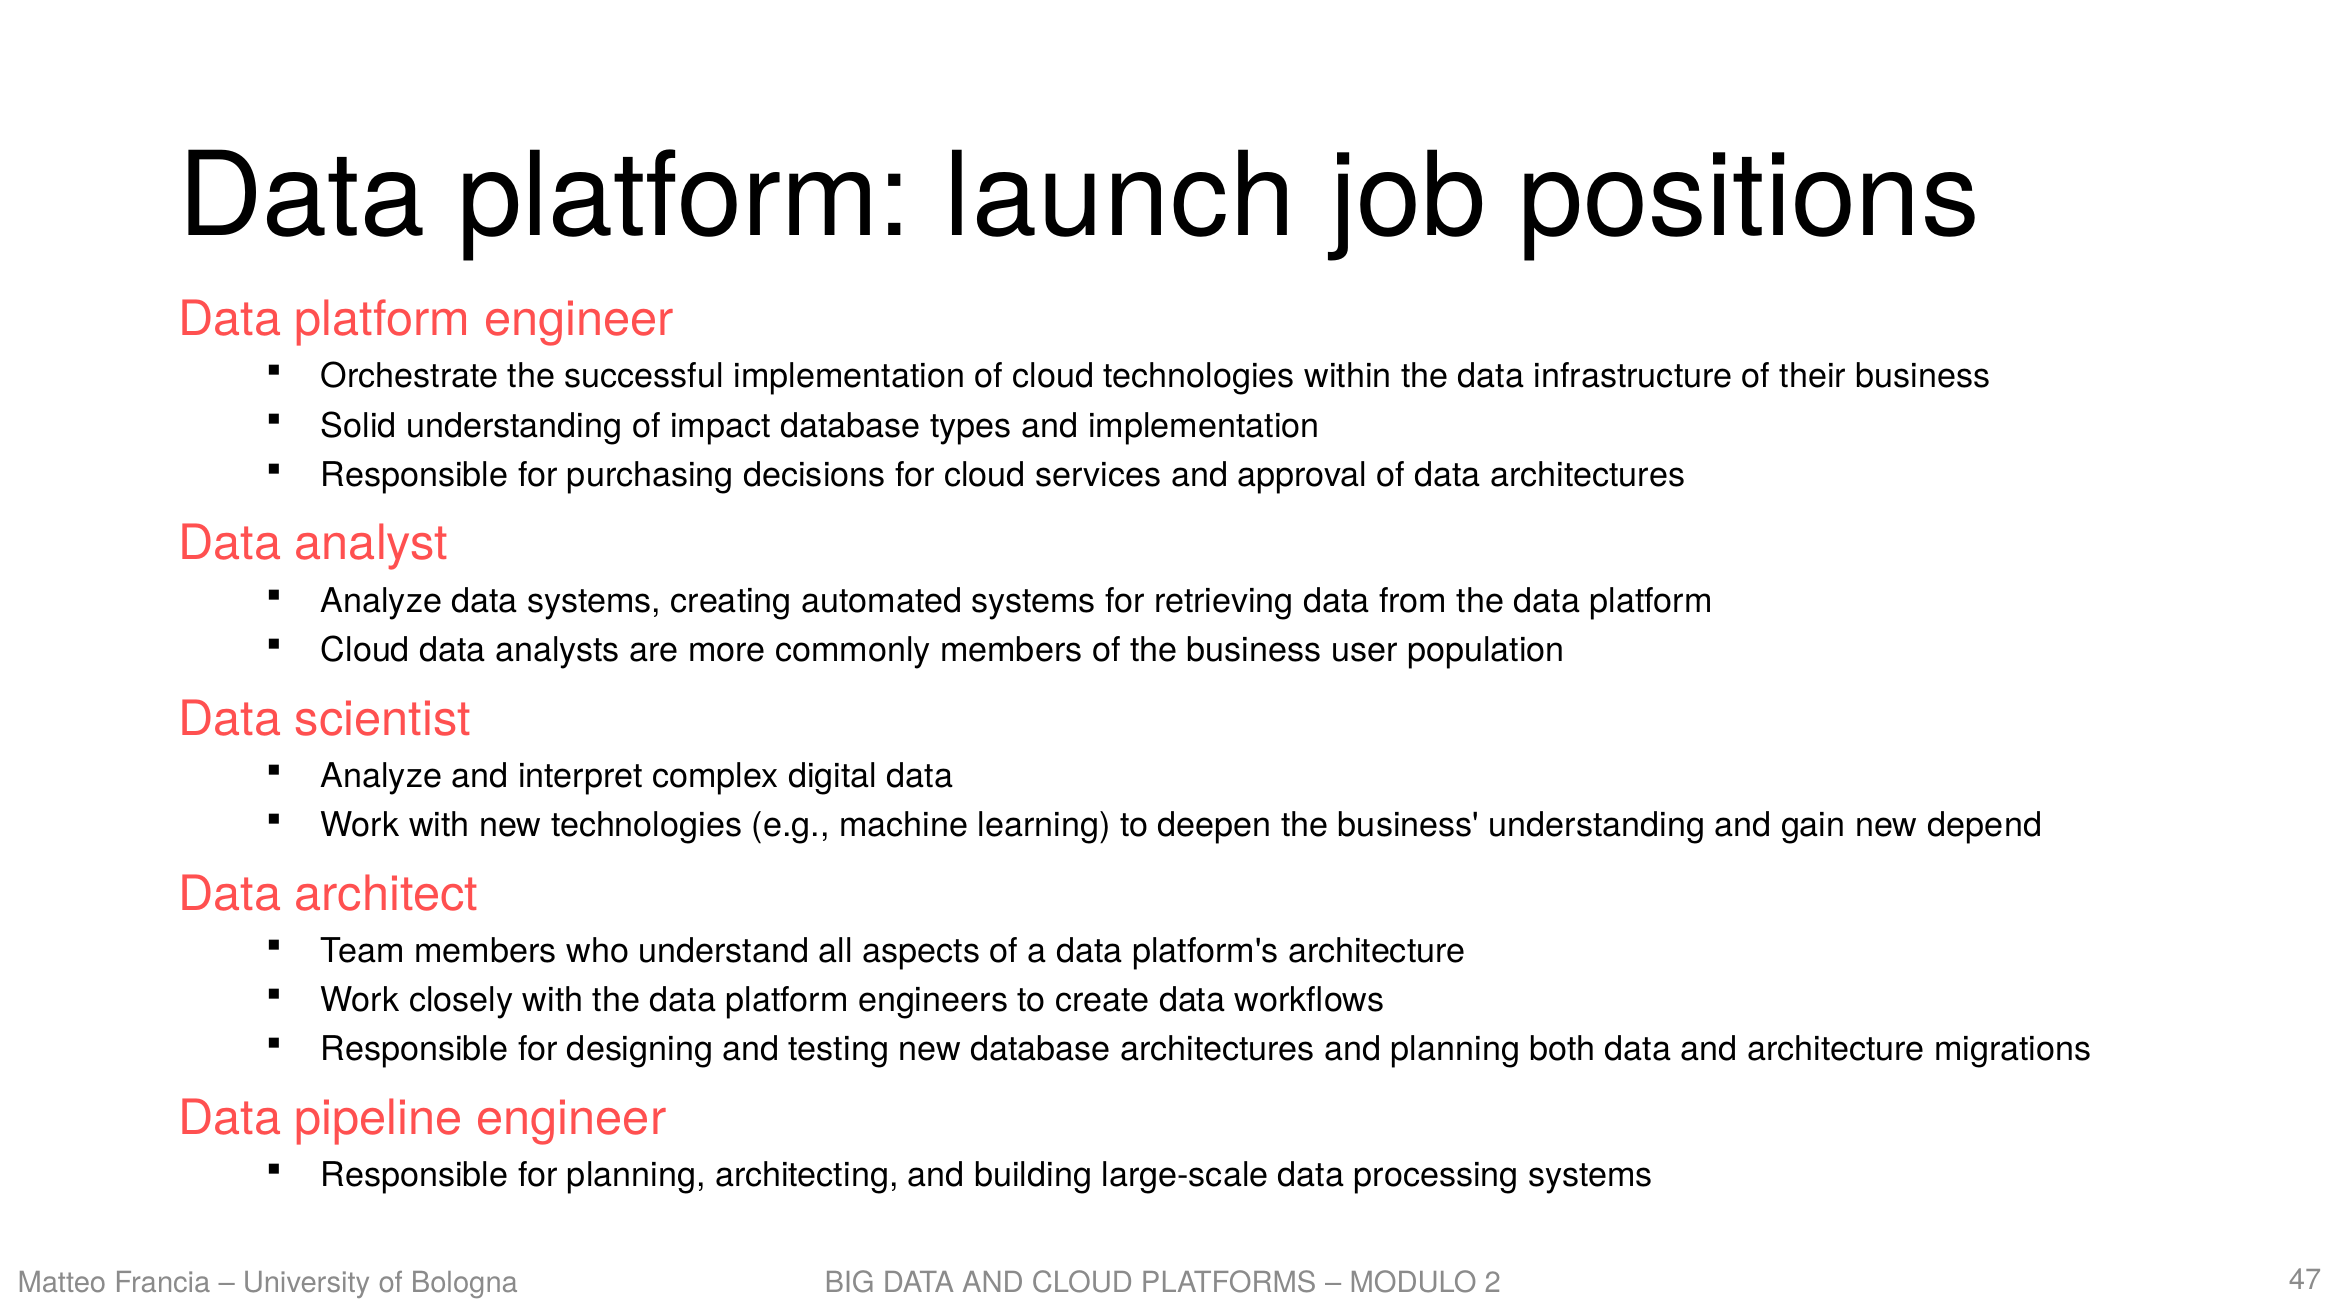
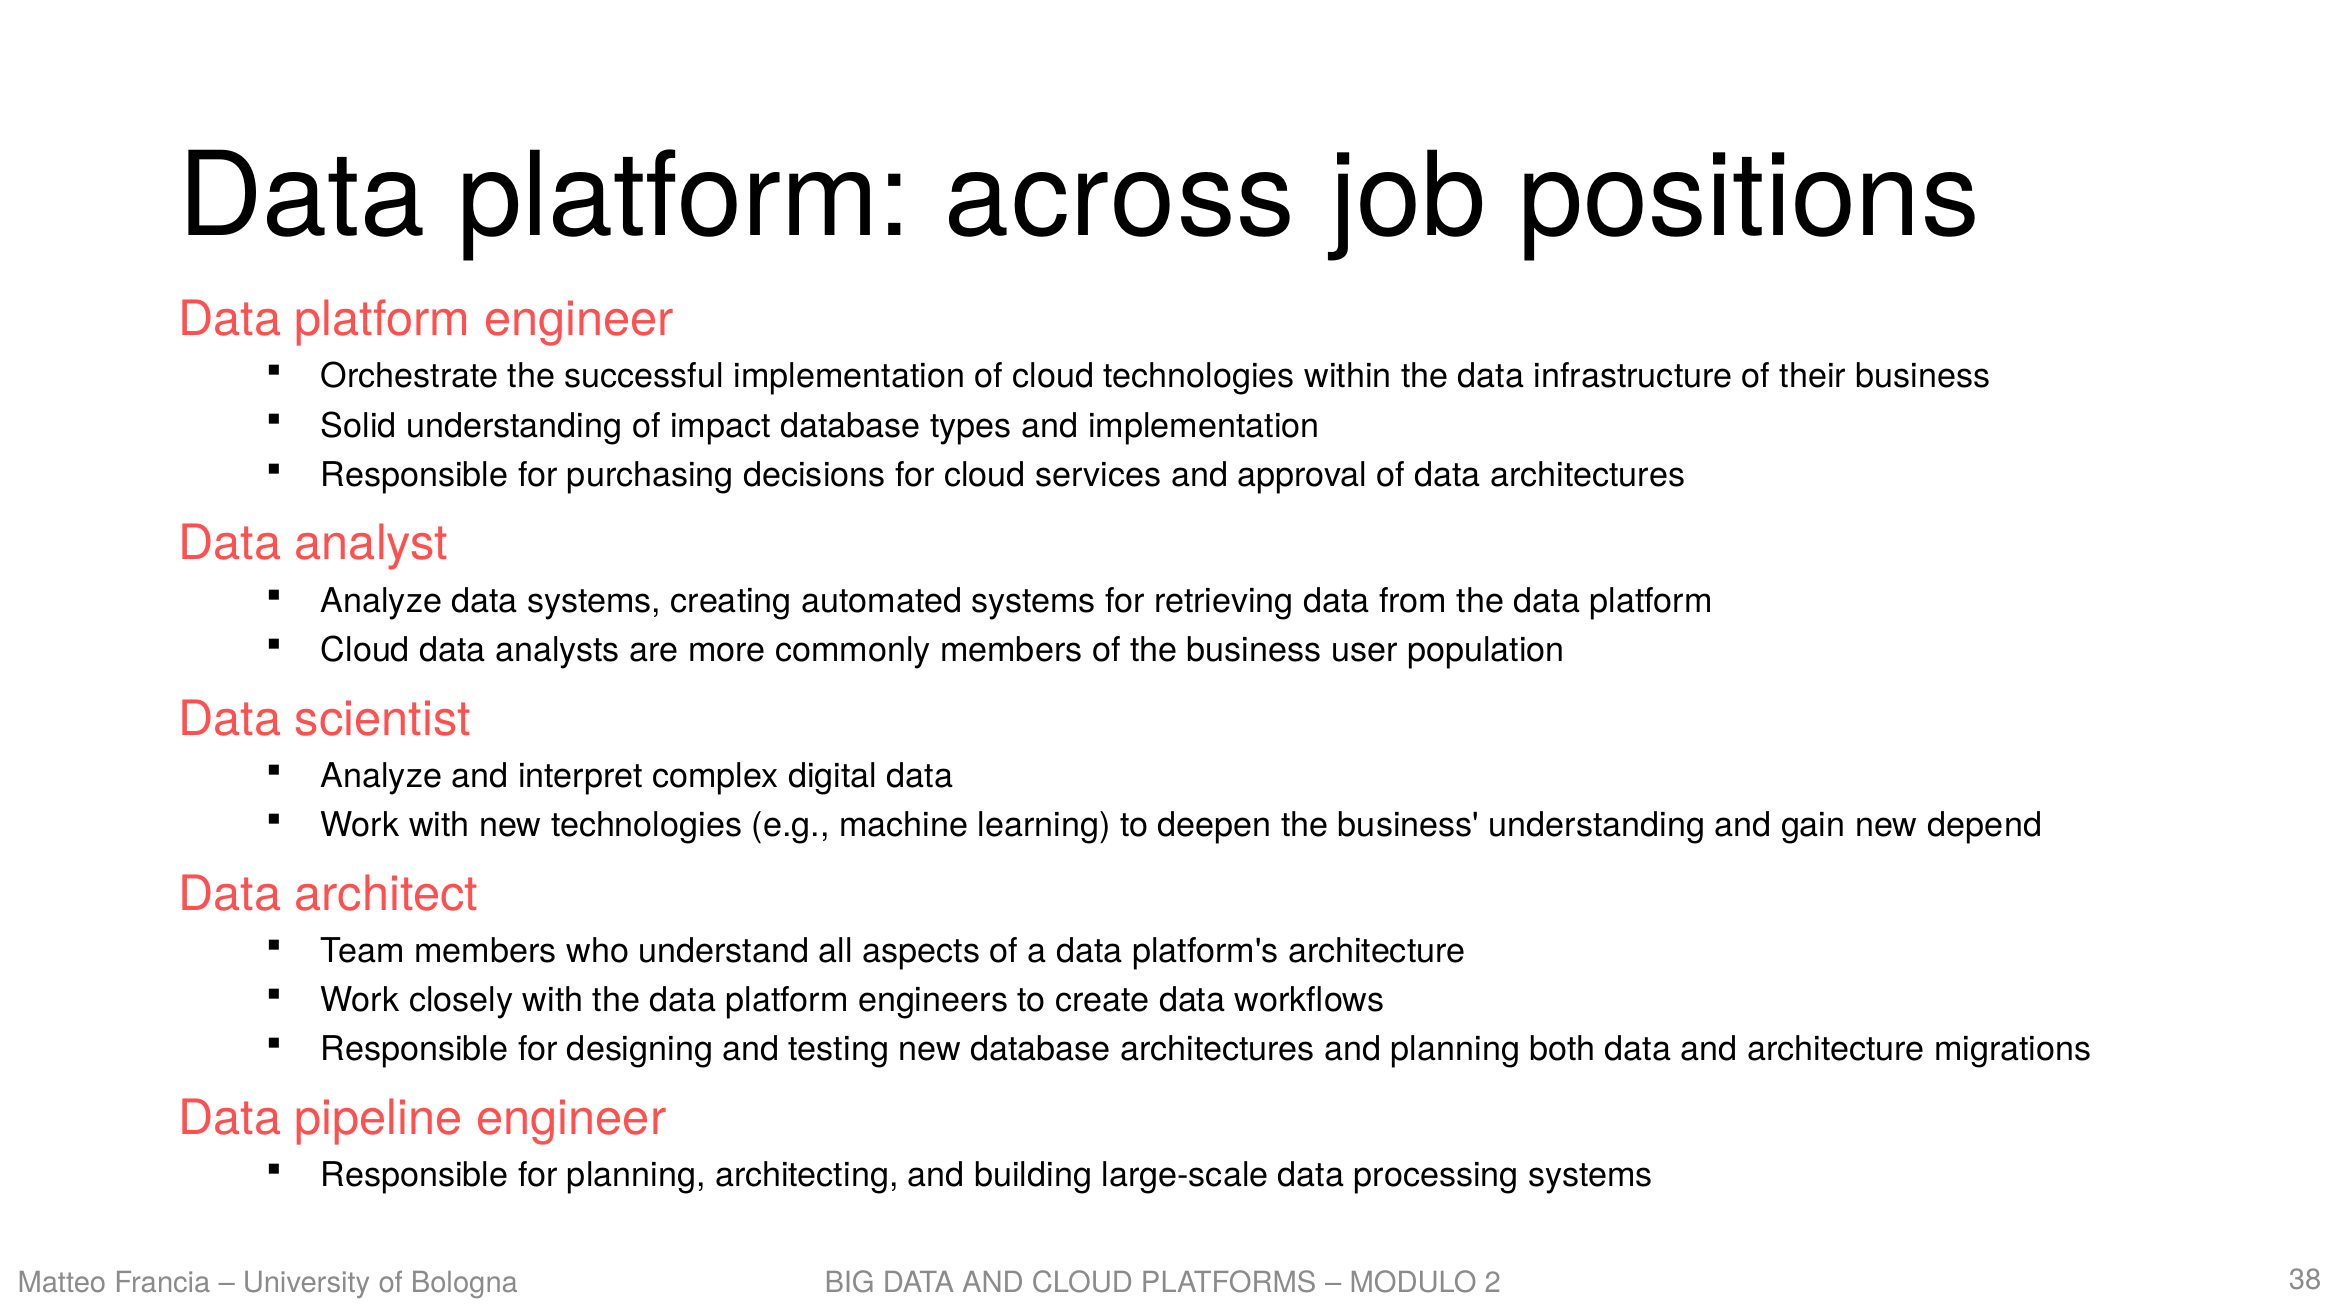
launch: launch -> across
47: 47 -> 38
